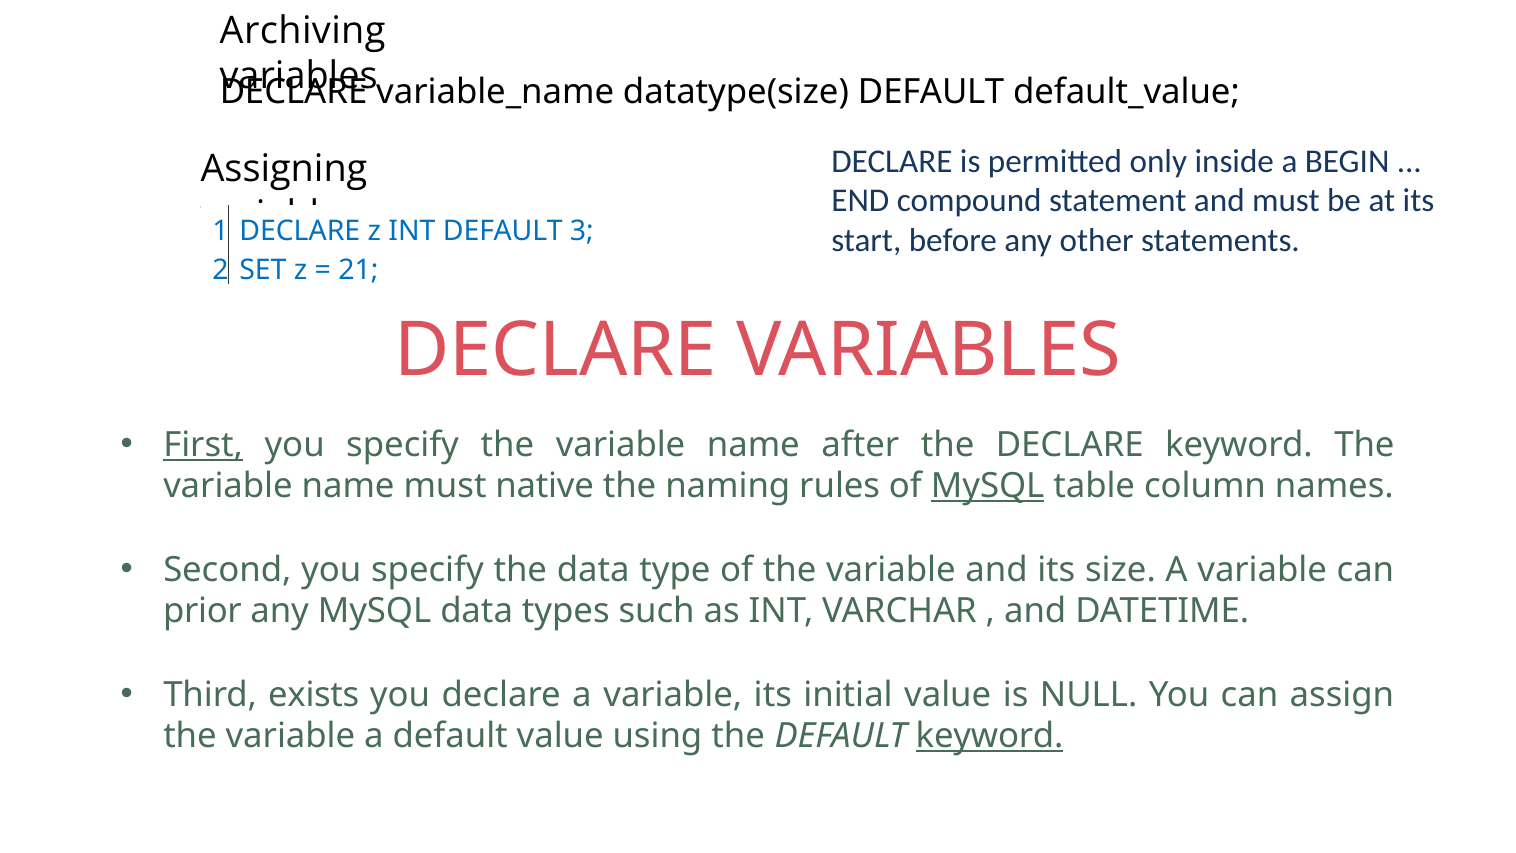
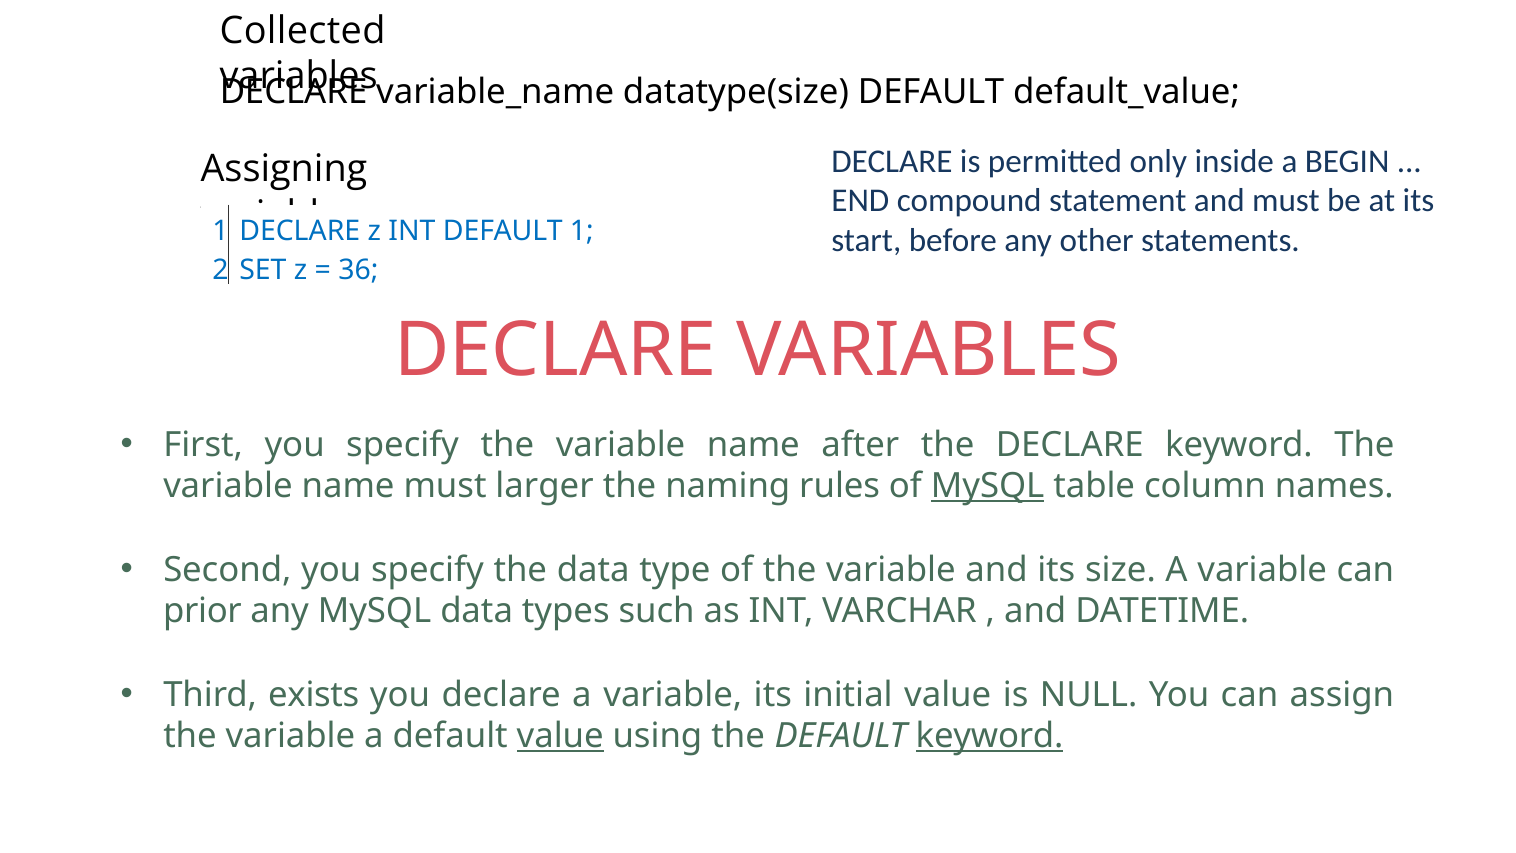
Archiving: Archiving -> Collected
DEFAULT 3: 3 -> 1
21: 21 -> 36
First underline: present -> none
native: native -> larger
value at (560, 736) underline: none -> present
